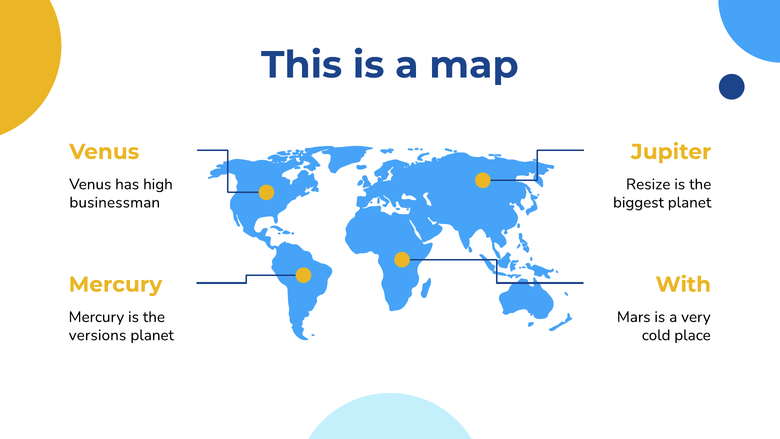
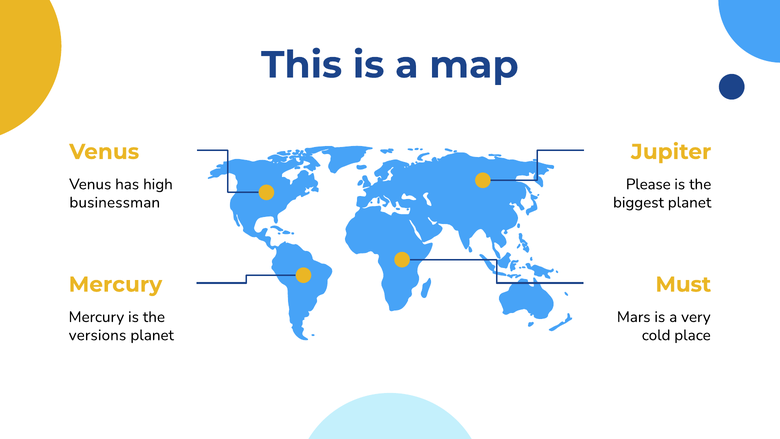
Resize: Resize -> Please
With: With -> Must
